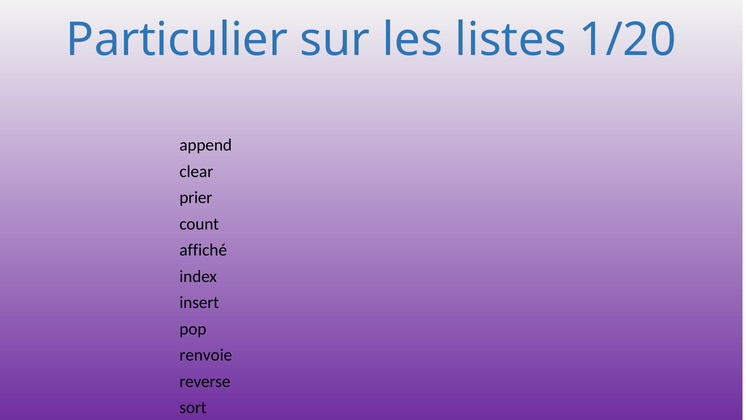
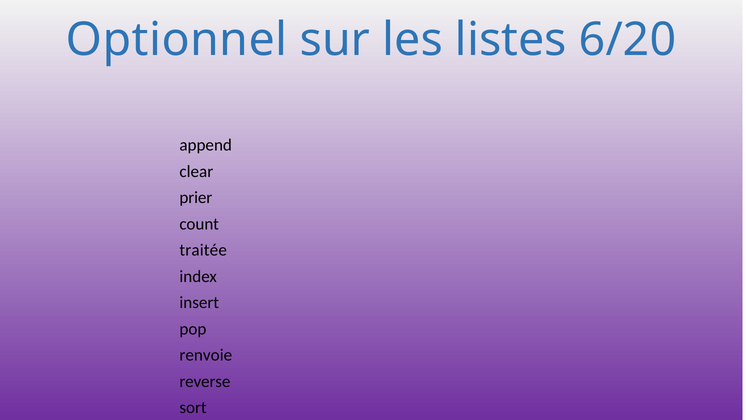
Particulier: Particulier -> Optionnel
1/20: 1/20 -> 6/20
affiché: affiché -> traitée
